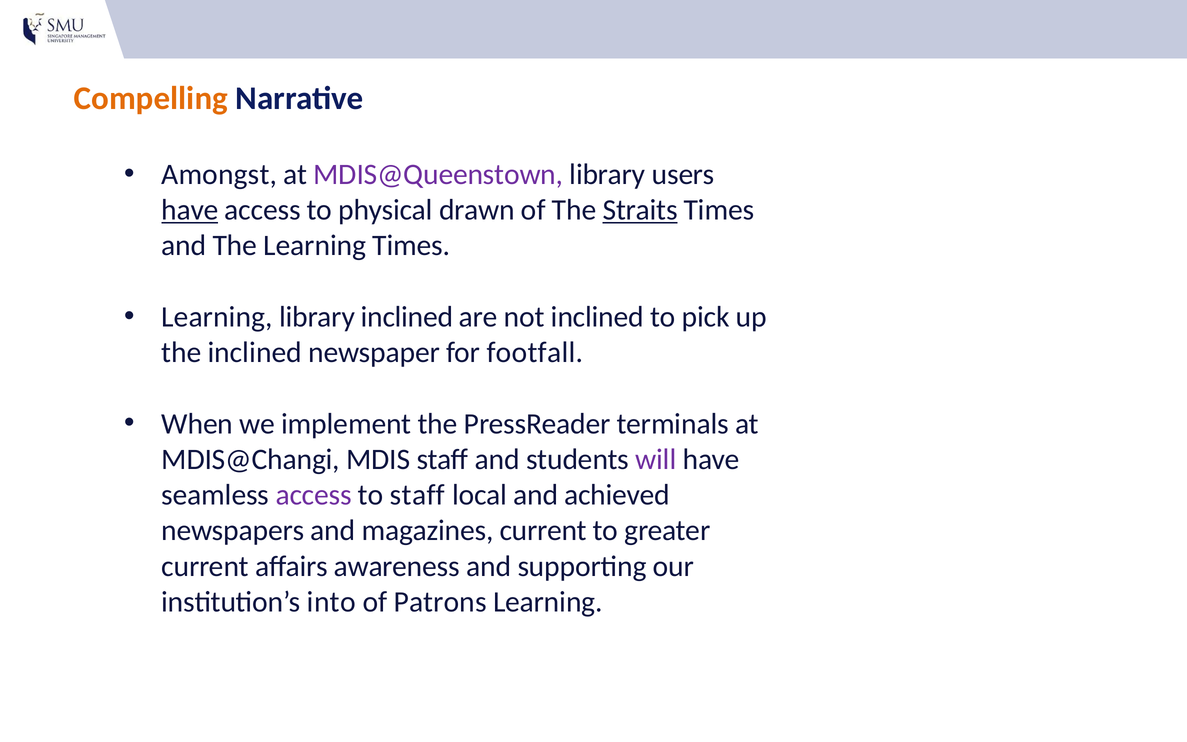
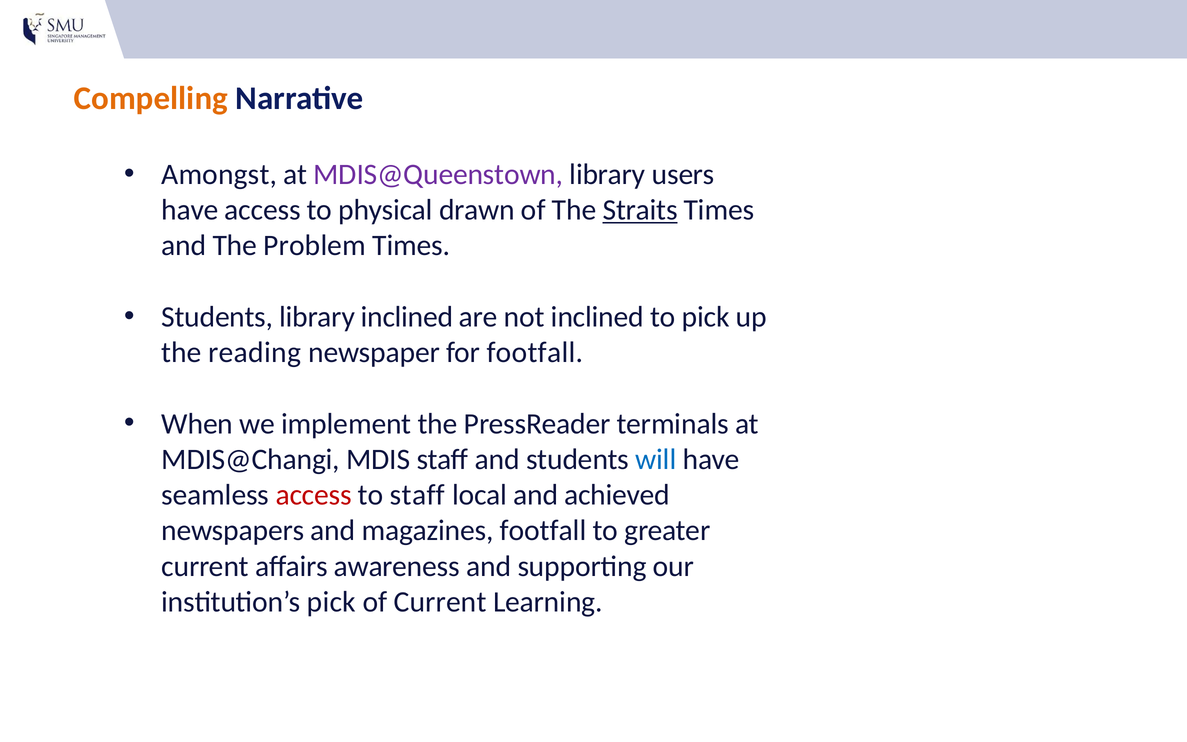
have at (190, 210) underline: present -> none
The Learning: Learning -> Problem
Learning at (217, 317): Learning -> Students
the inclined: inclined -> reading
will colour: purple -> blue
access at (314, 495) colour: purple -> red
magazines current: current -> footfall
institution’s into: into -> pick
of Patrons: Patrons -> Current
